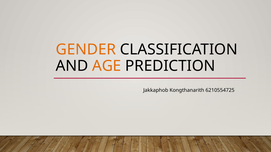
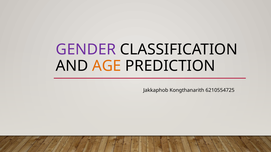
GENDER colour: orange -> purple
